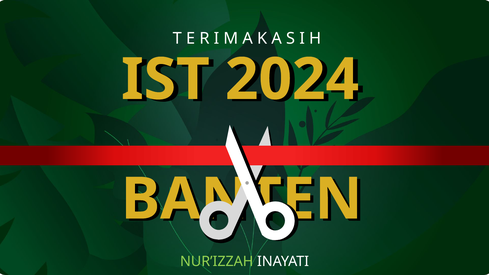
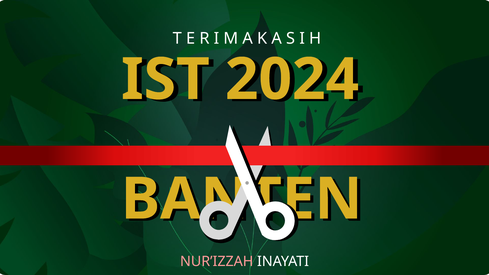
NUR’IZZAH colour: light green -> pink
